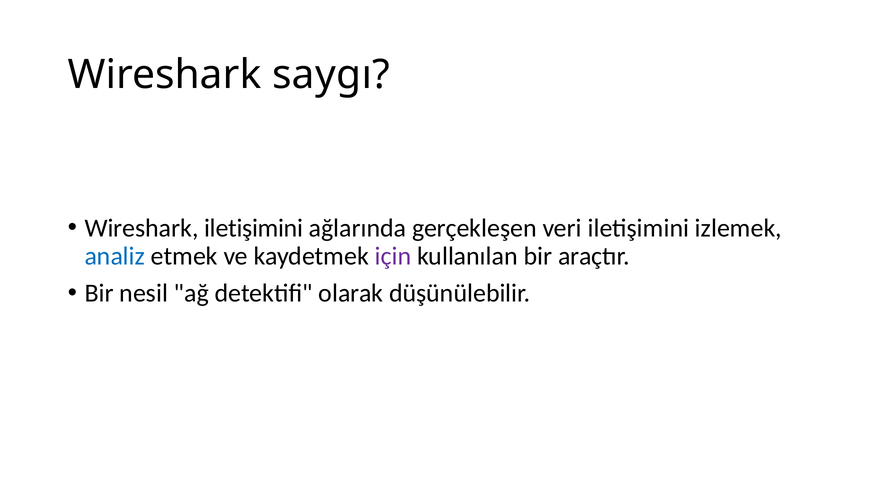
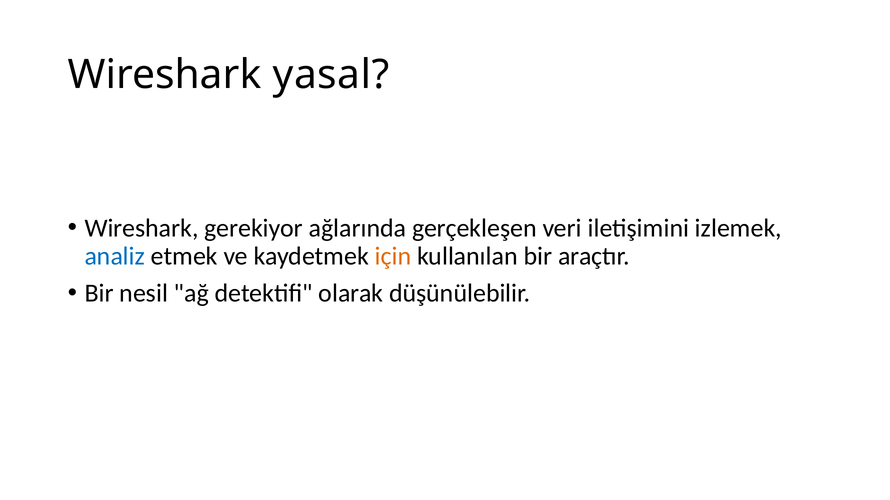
saygı: saygı -> yasal
Wireshark iletişimini: iletişimini -> gerekiyor
için colour: purple -> orange
